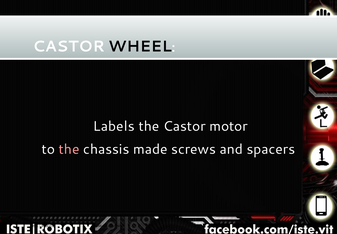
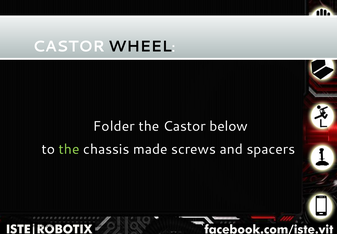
Labels: Labels -> Folder
motor: motor -> below
the at (69, 149) colour: pink -> light green
